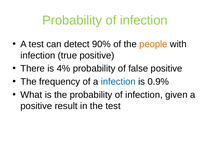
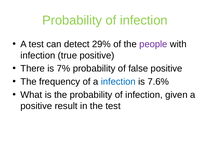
90%: 90% -> 29%
people colour: orange -> purple
4%: 4% -> 7%
0.9%: 0.9% -> 7.6%
